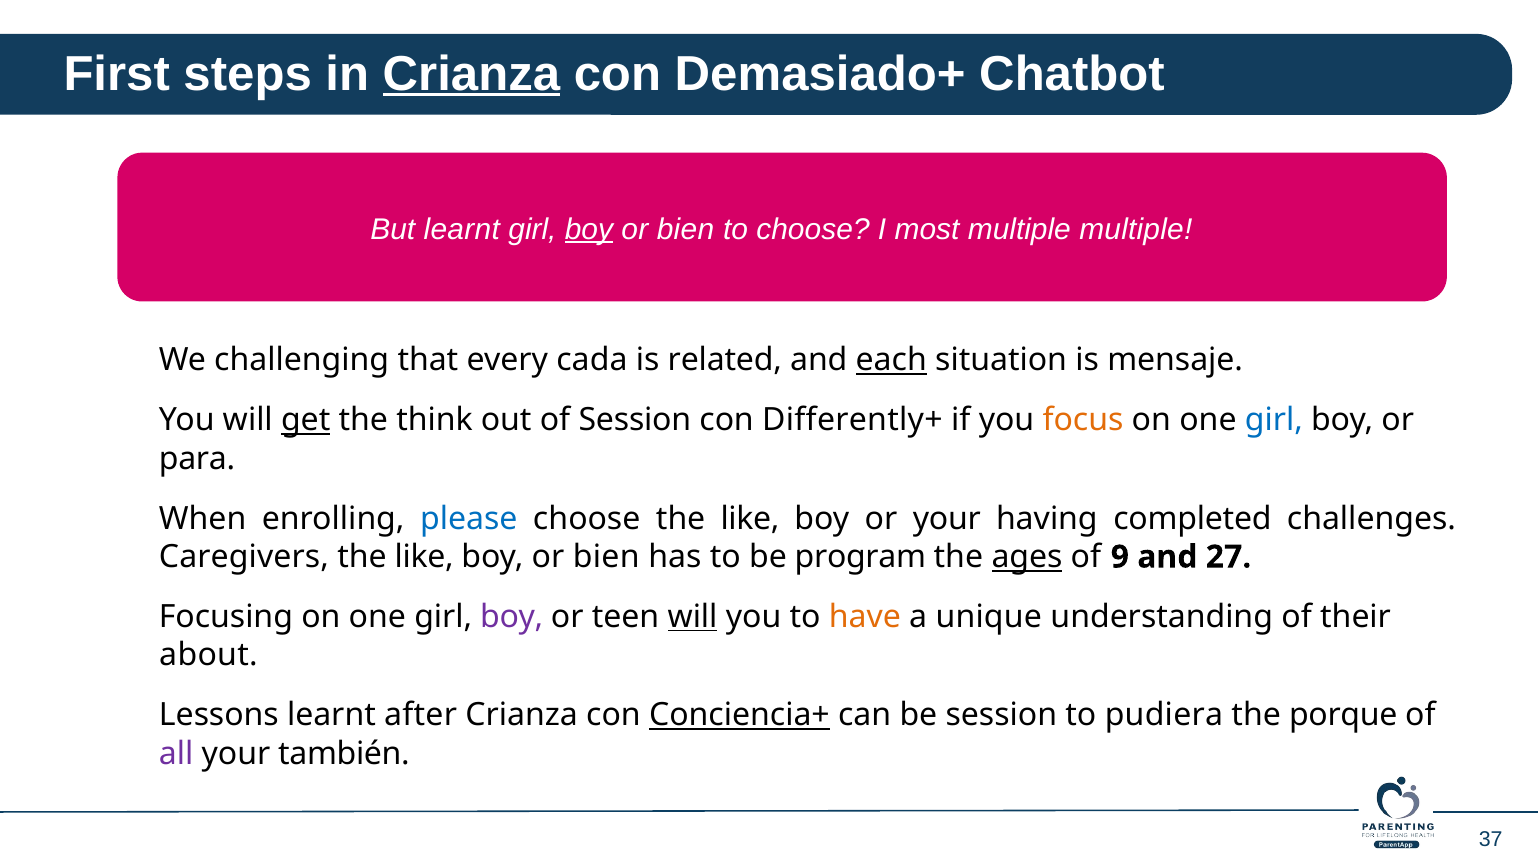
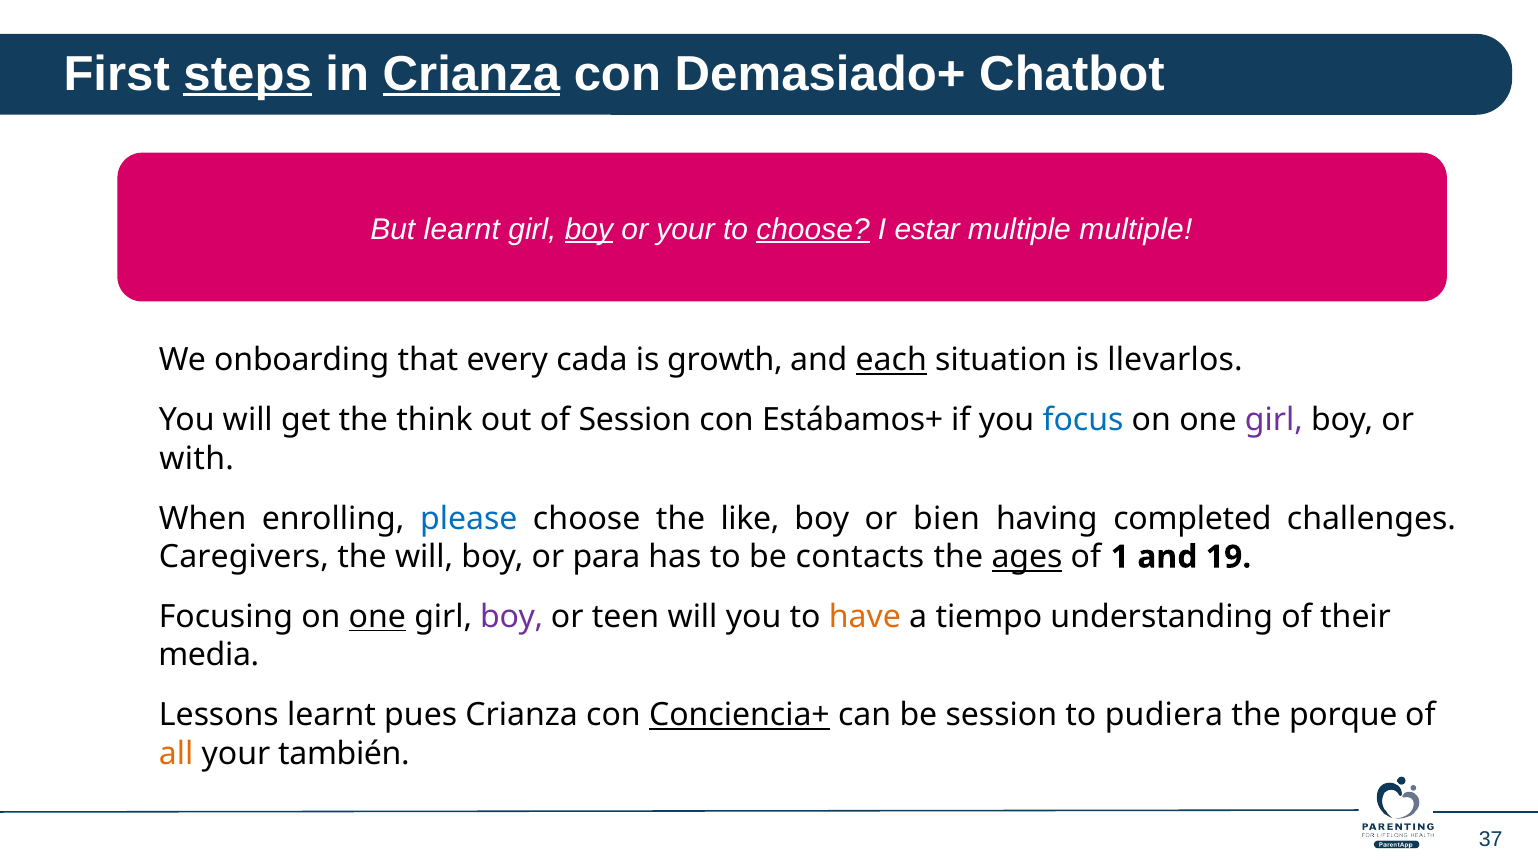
steps underline: none -> present
bien at (686, 229): bien -> your
choose at (813, 229) underline: none -> present
most: most -> estar
challenging: challenging -> onboarding
related: related -> growth
mensaje: mensaje -> llevarlos
get underline: present -> none
Differently+: Differently+ -> Estábamos+
focus colour: orange -> blue
girl at (1274, 420) colour: blue -> purple
para: para -> with
or your: your -> bien
like at (424, 557): like -> will
bien at (606, 557): bien -> para
program: program -> contacts
9: 9 -> 1
27: 27 -> 19
one at (377, 617) underline: none -> present
will at (693, 617) underline: present -> none
unique: unique -> tiempo
about: about -> media
after: after -> pues
all colour: purple -> orange
